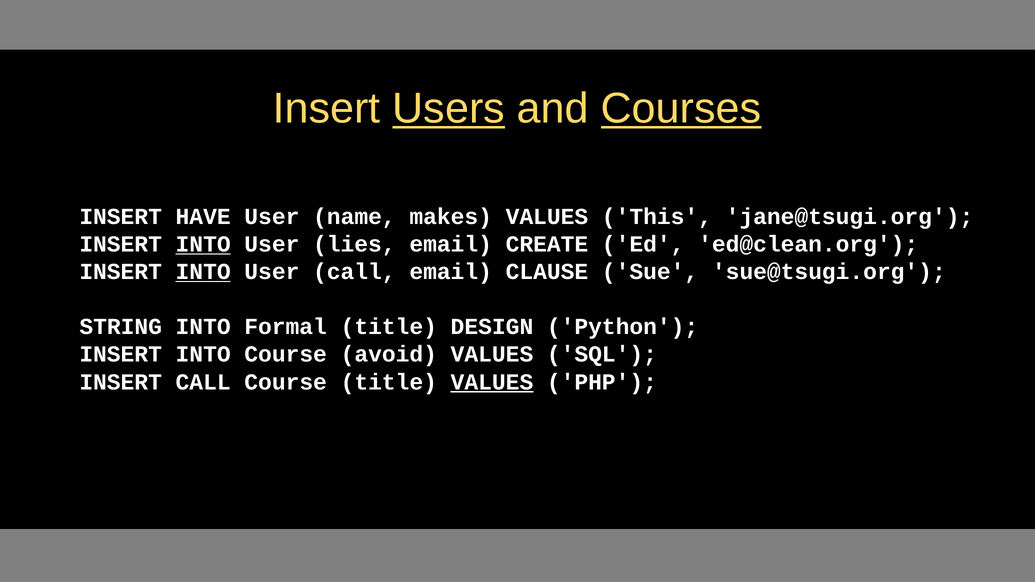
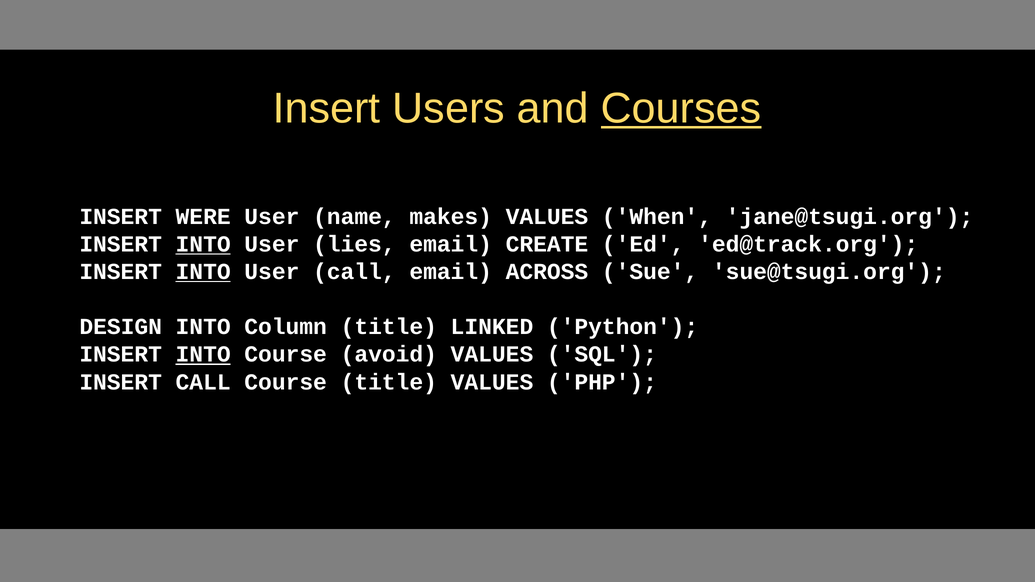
Users underline: present -> none
HAVE: HAVE -> WERE
This: This -> When
ed@clean.org: ed@clean.org -> ed@track.org
CLAUSE: CLAUSE -> ACROSS
STRING: STRING -> DESIGN
Formal: Formal -> Column
DESIGN: DESIGN -> LINKED
INTO at (203, 355) underline: none -> present
VALUES at (492, 382) underline: present -> none
